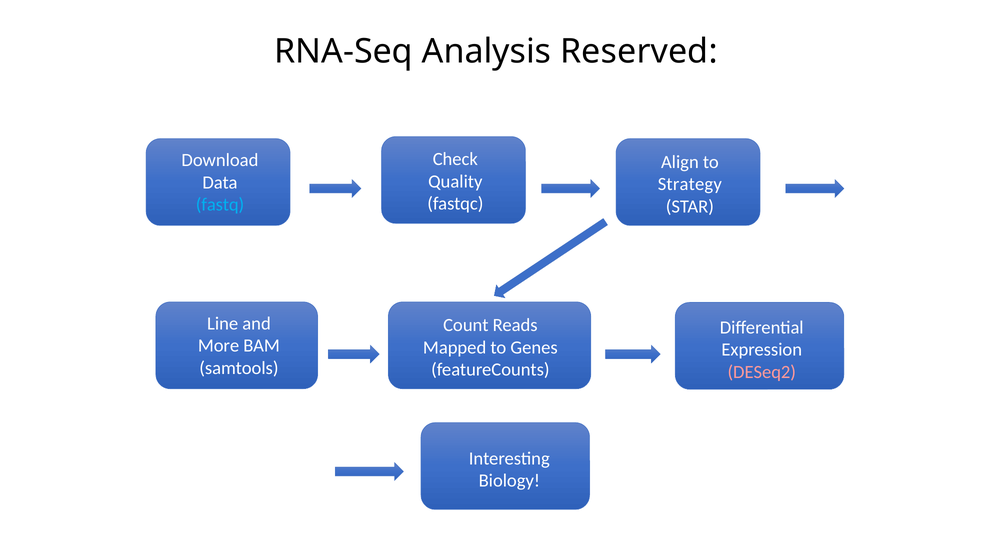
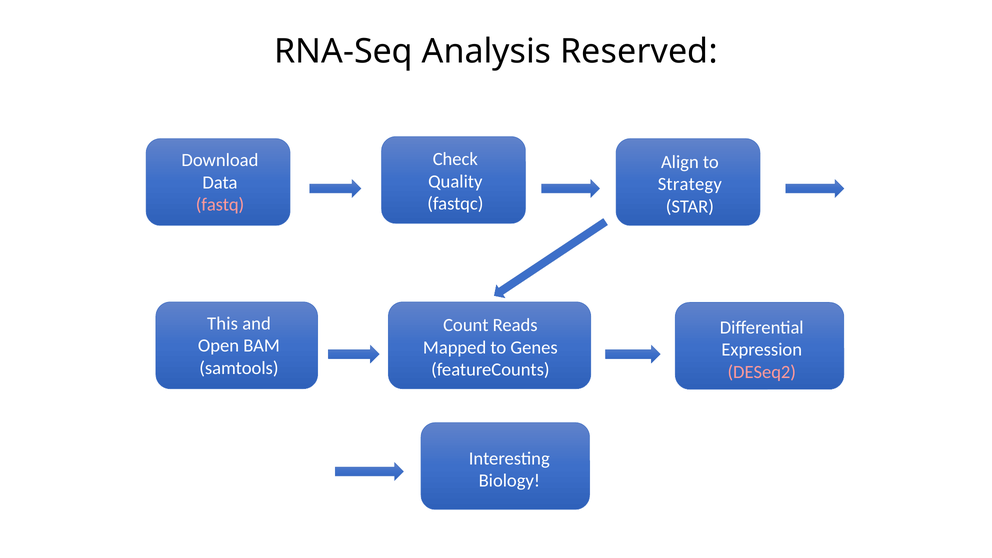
fastq colour: light blue -> pink
Line: Line -> This
More: More -> Open
